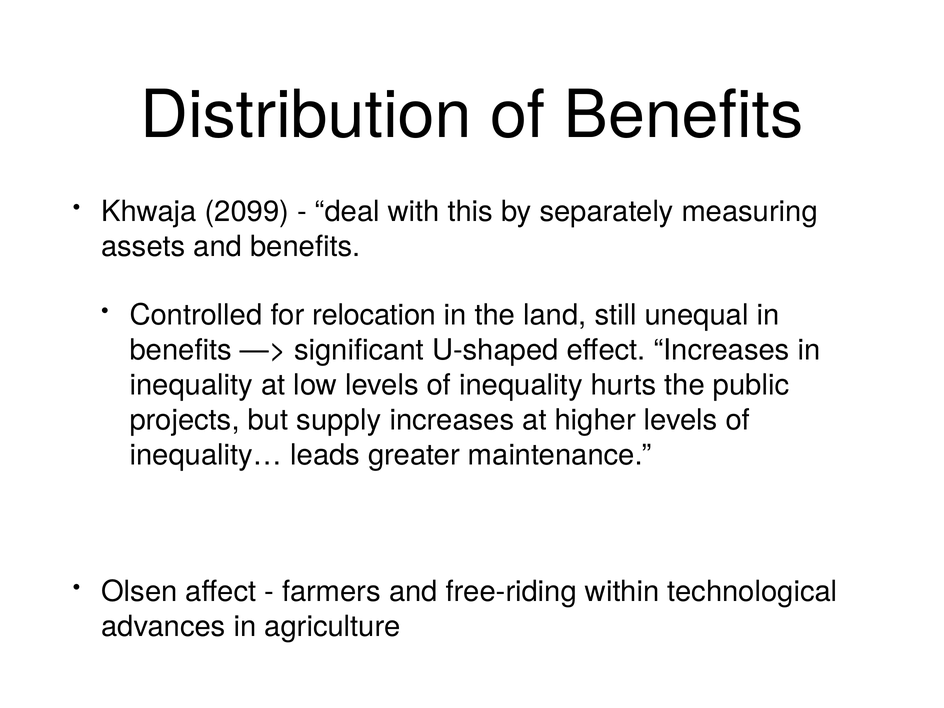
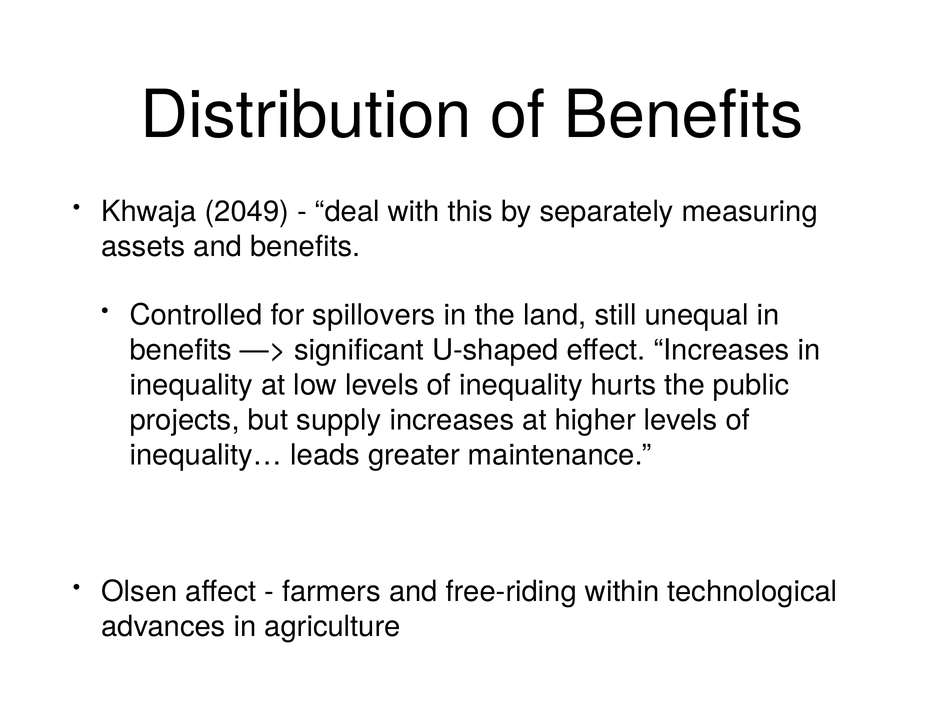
2099: 2099 -> 2049
relocation: relocation -> spillovers
